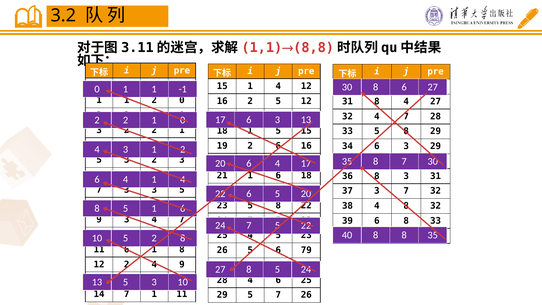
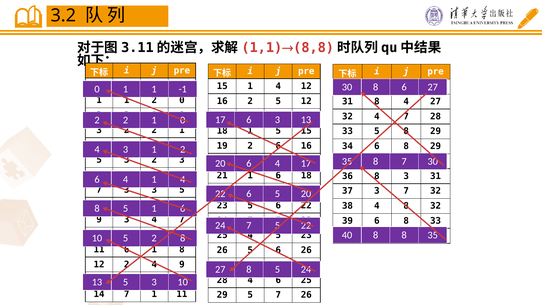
34 6 3: 3 -> 8
23 5 8: 8 -> 6
6 79: 79 -> 26
